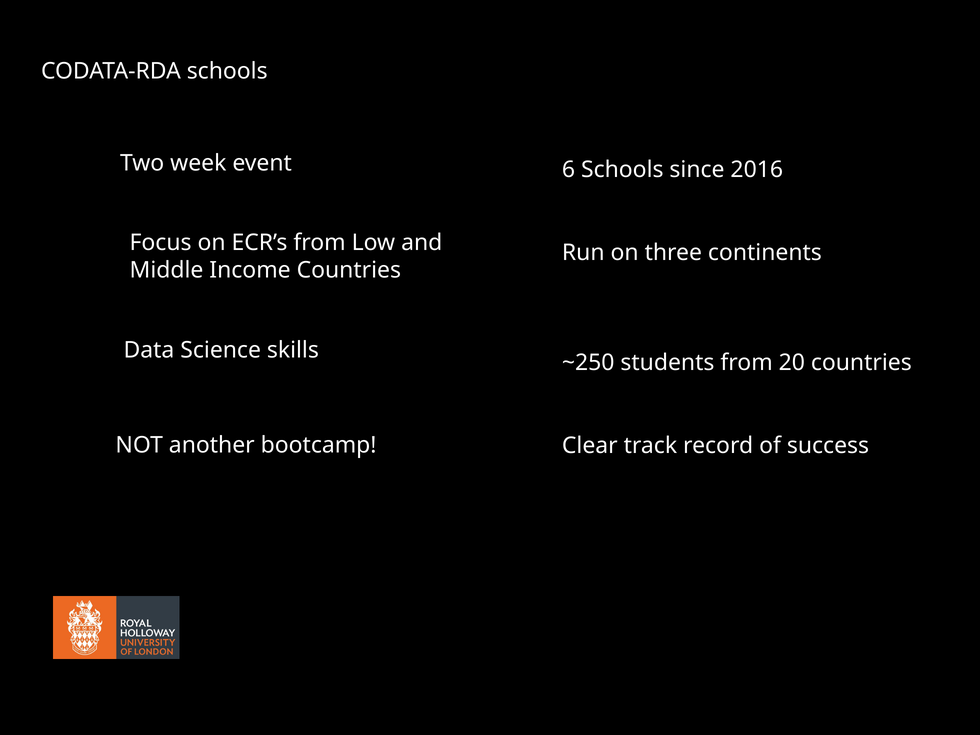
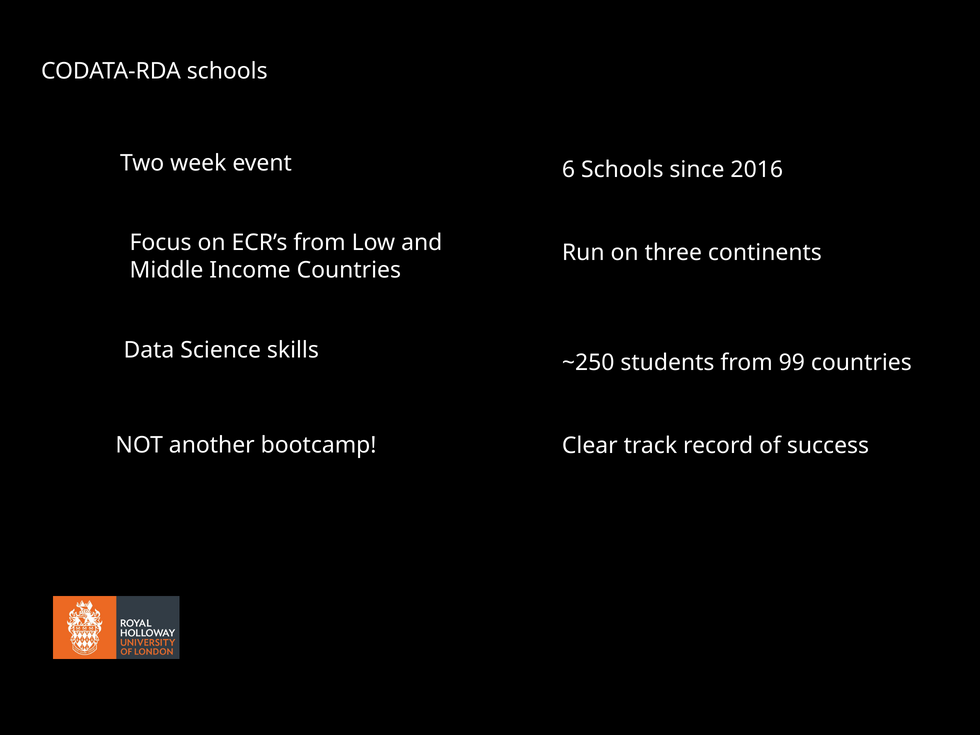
20: 20 -> 99
